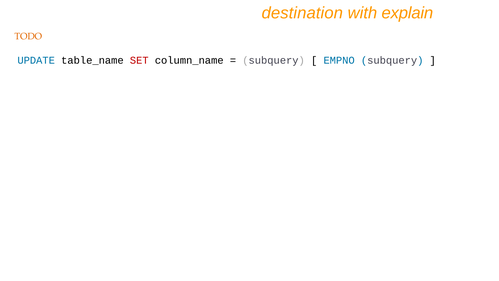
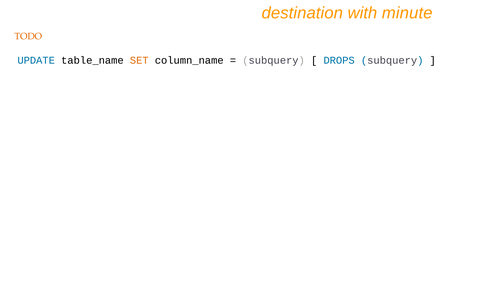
explain: explain -> minute
SET colour: red -> orange
EMPNO: EMPNO -> DROPS
